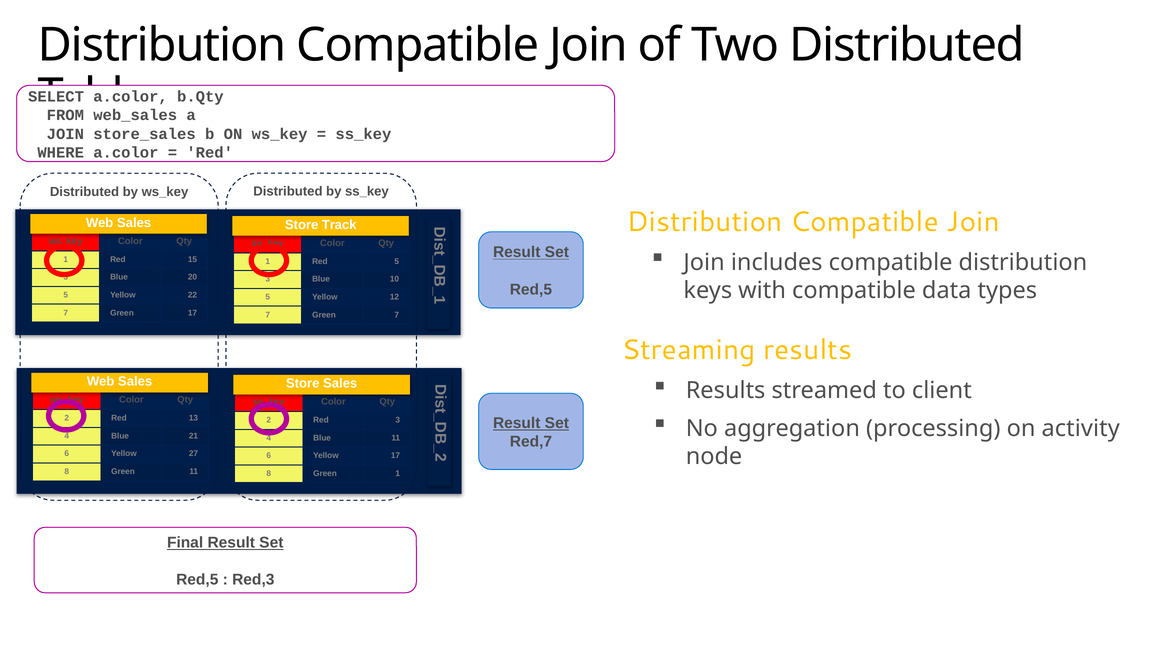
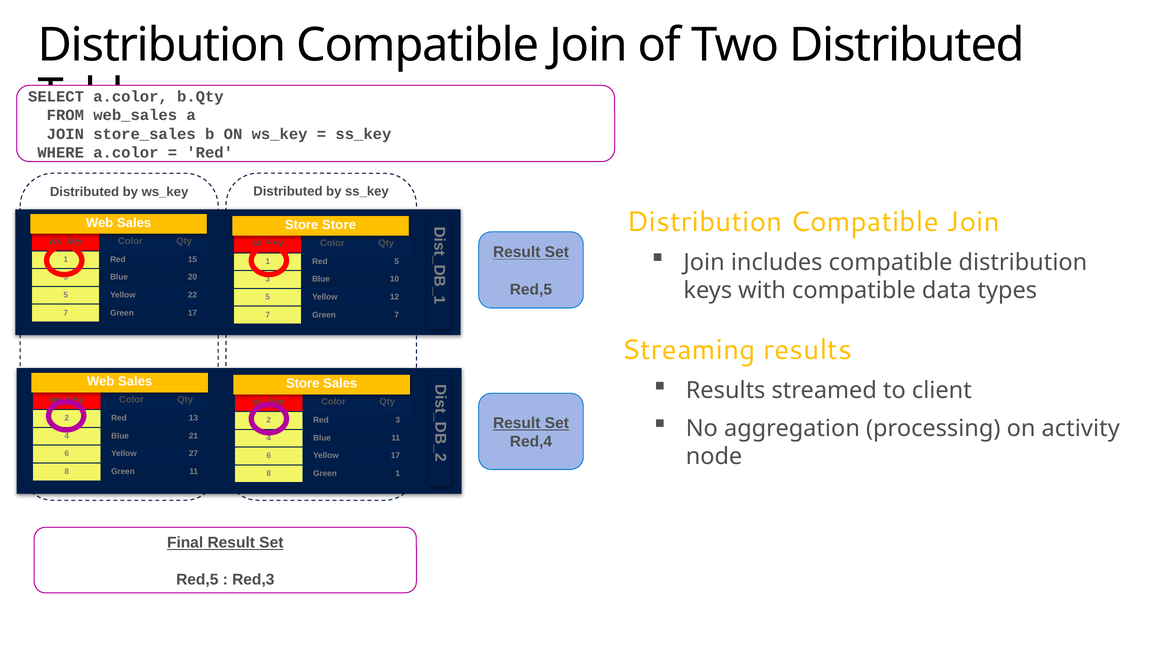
Store Track: Track -> Store
Red,7: Red,7 -> Red,4
